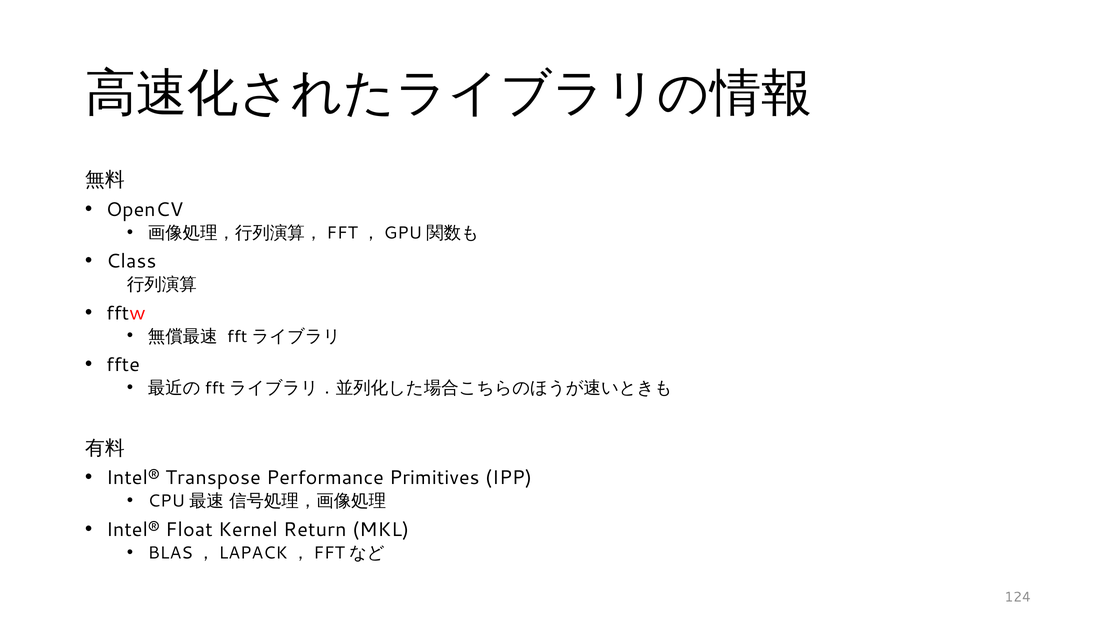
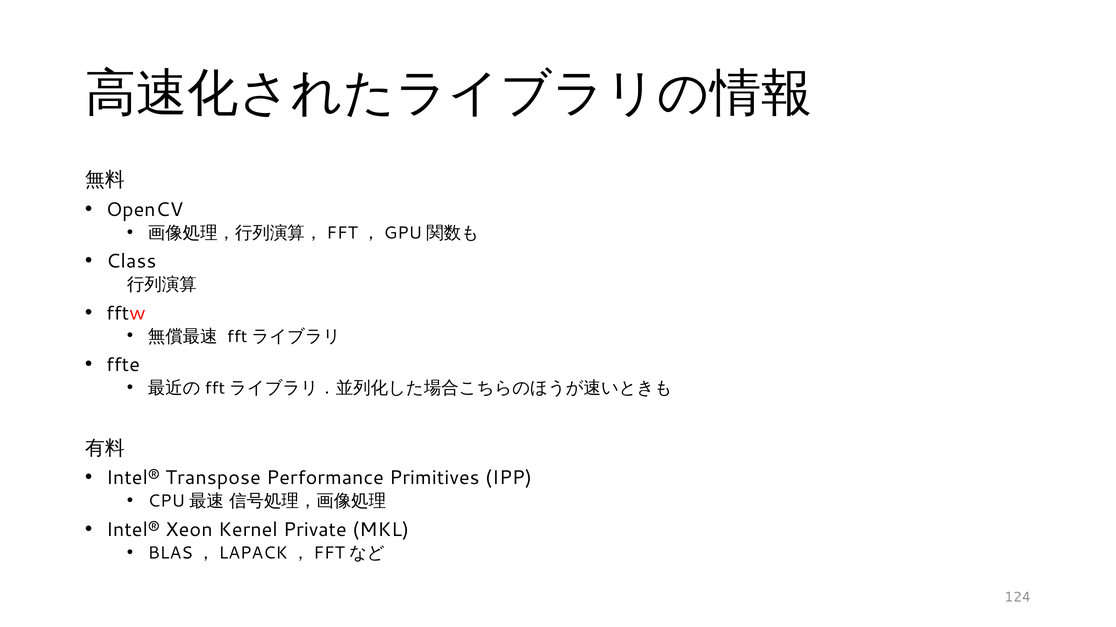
Float: Float -> Xeon
Return: Return -> Private
